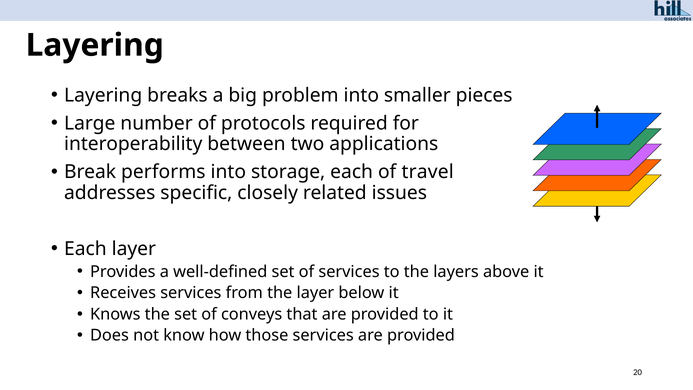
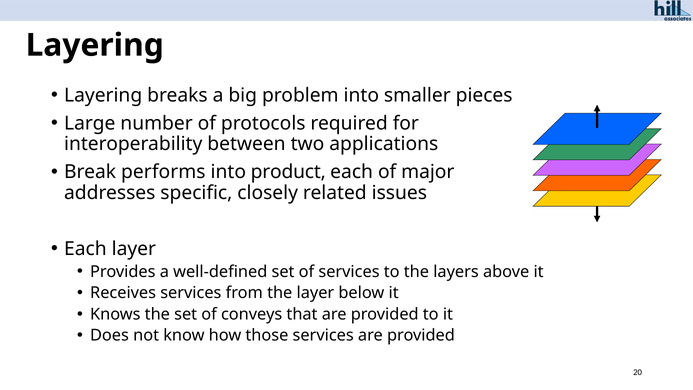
storage: storage -> product
travel: travel -> major
